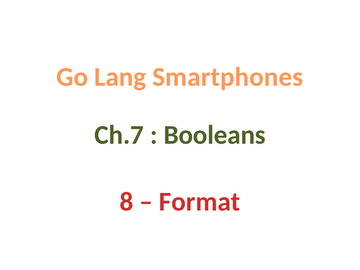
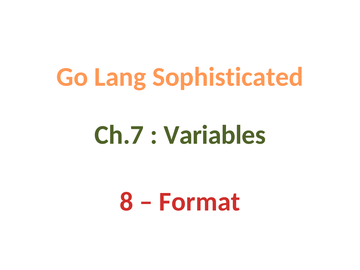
Smartphones: Smartphones -> Sophisticated
Booleans: Booleans -> Variables
